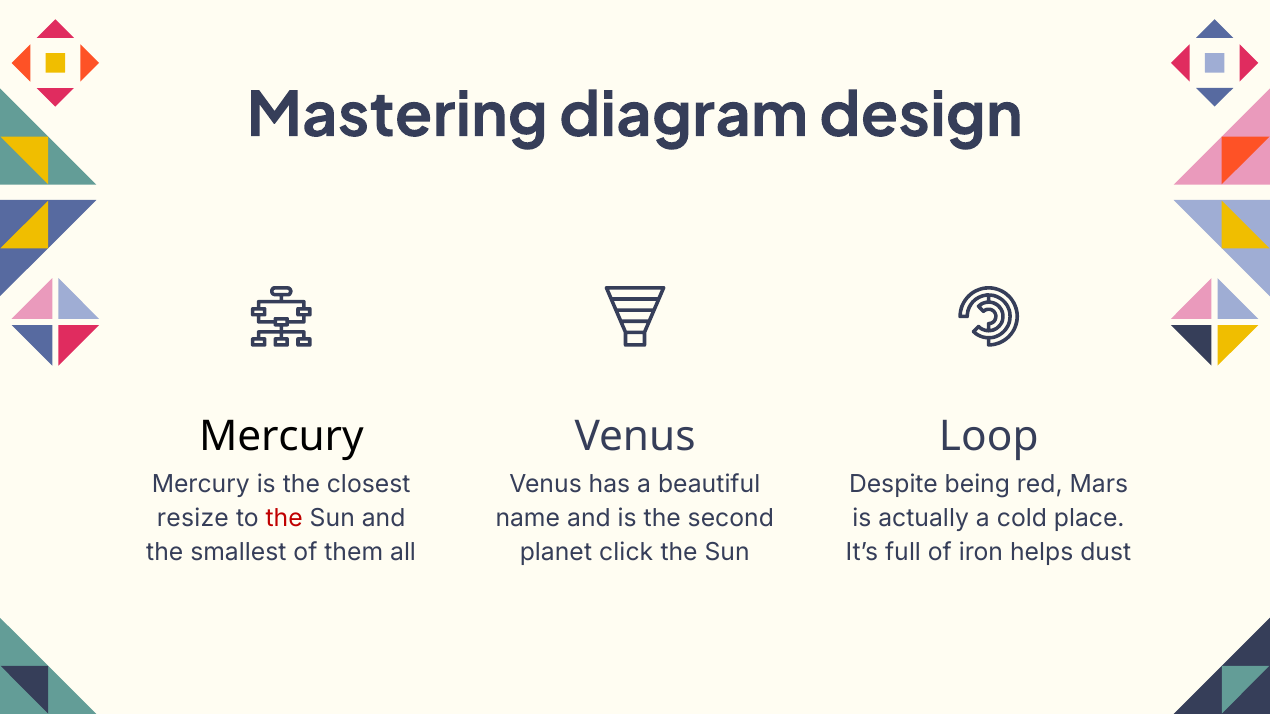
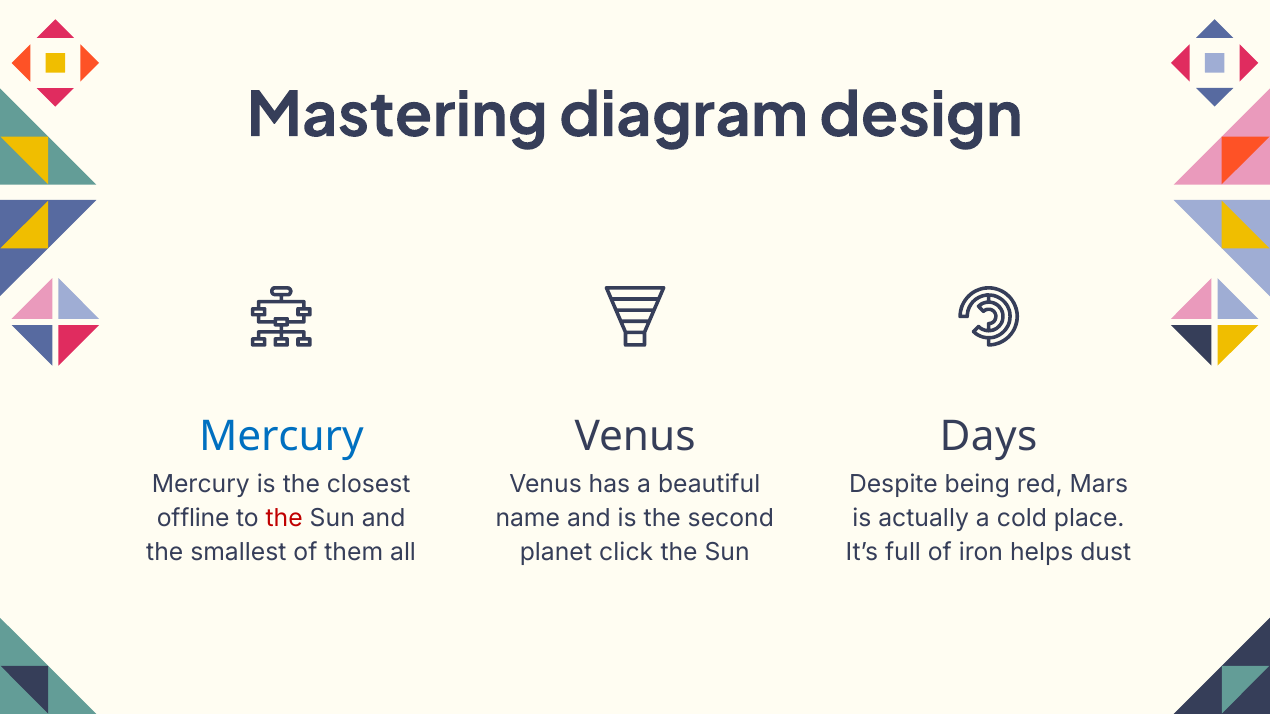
Mercury at (281, 437) colour: black -> blue
Loop: Loop -> Days
resize: resize -> offline
